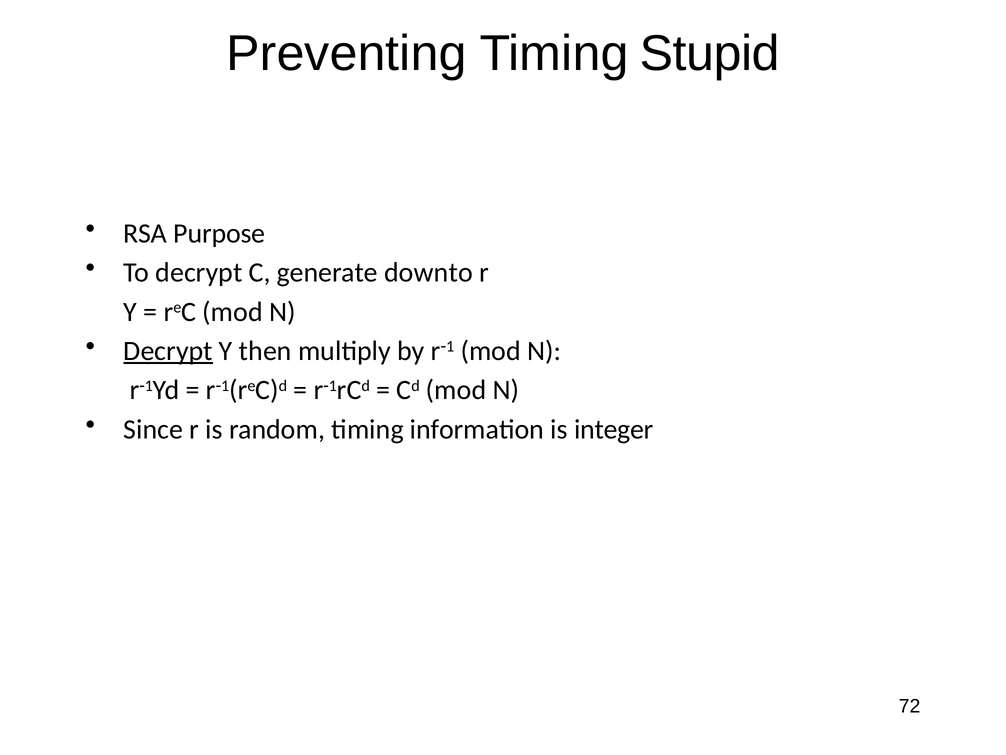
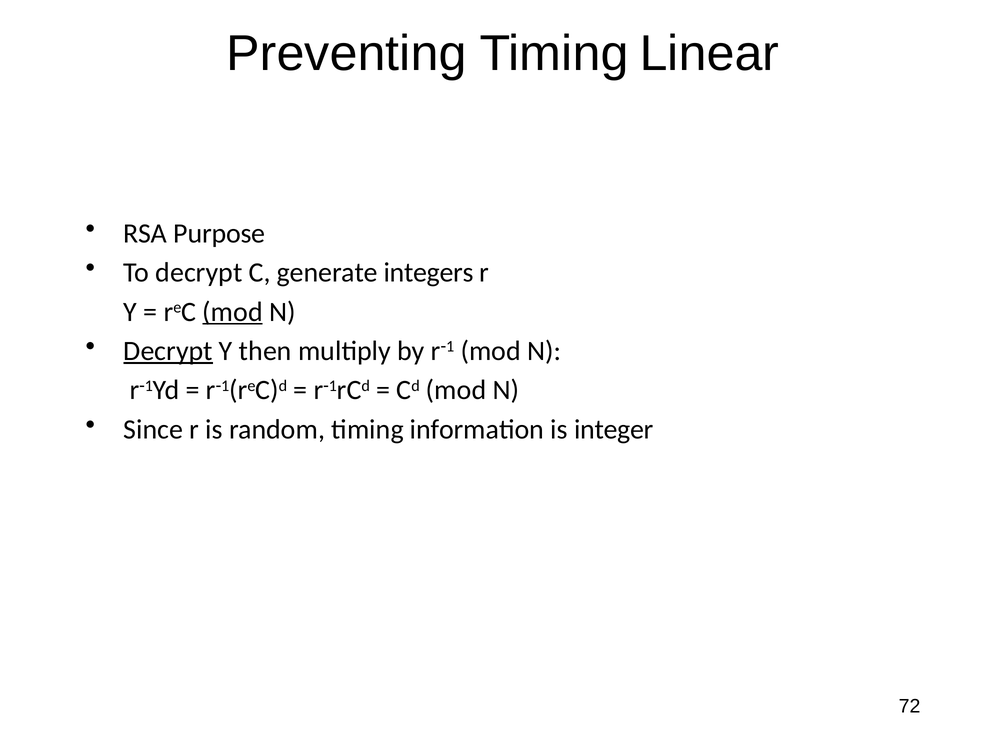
Stupid: Stupid -> Linear
downto: downto -> integers
mod at (233, 312) underline: none -> present
